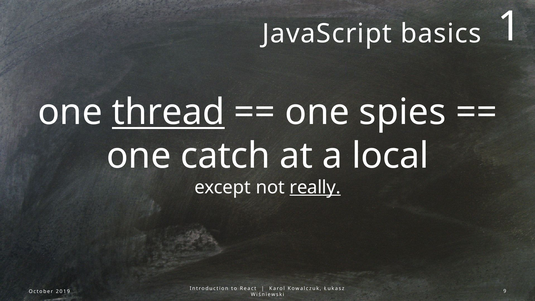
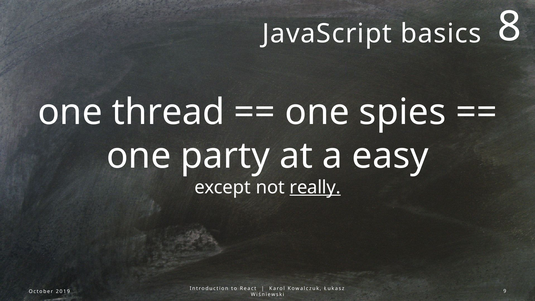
1: 1 -> 8
thread underline: present -> none
catch: catch -> party
local: local -> easy
